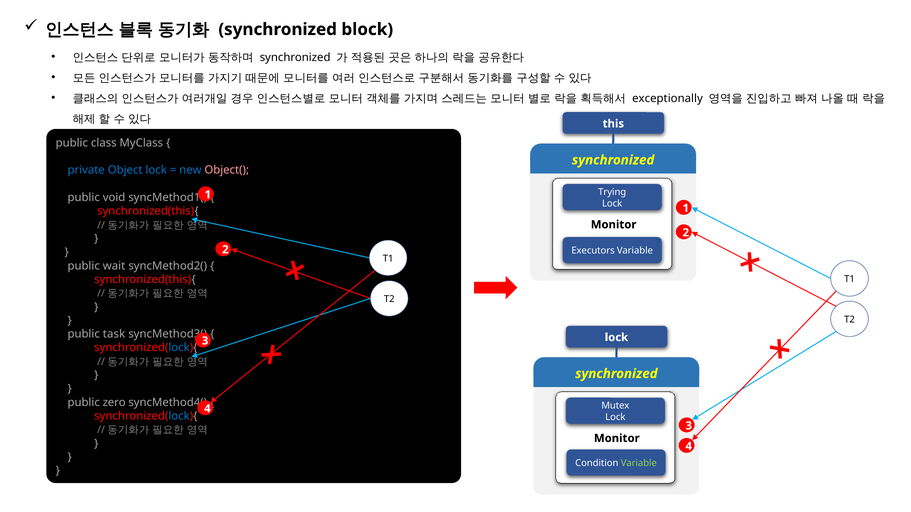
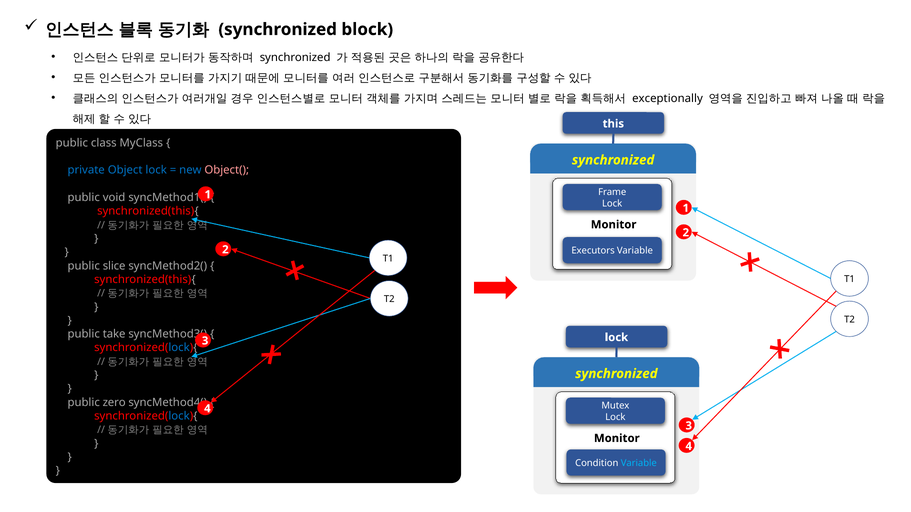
Trying: Trying -> Frame
wait: wait -> slice
task: task -> take
Variable at (639, 464) colour: light green -> light blue
